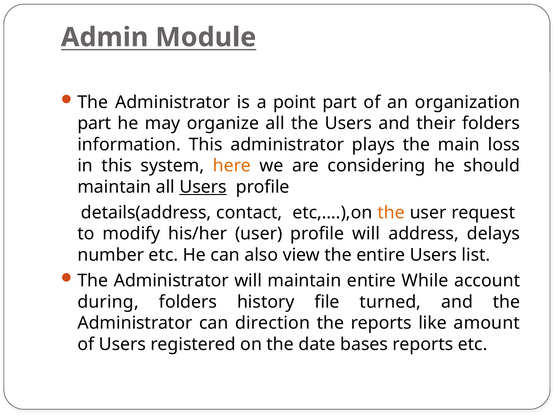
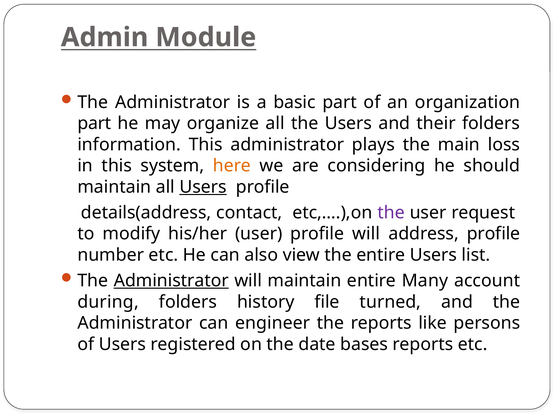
point: point -> basic
the at (391, 213) colour: orange -> purple
address delays: delays -> profile
Administrator at (171, 281) underline: none -> present
While: While -> Many
direction: direction -> engineer
amount: amount -> persons
